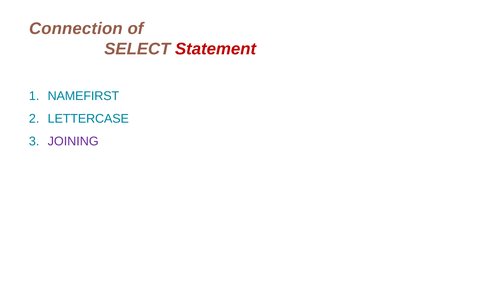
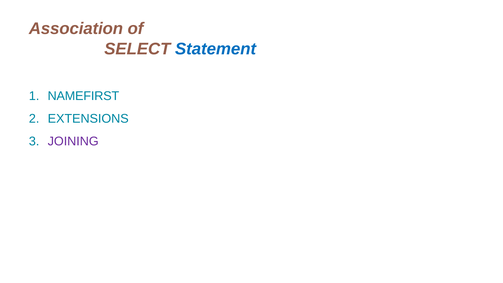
Connection: Connection -> Association
Statement colour: red -> blue
LETTERCASE: LETTERCASE -> EXTENSIONS
